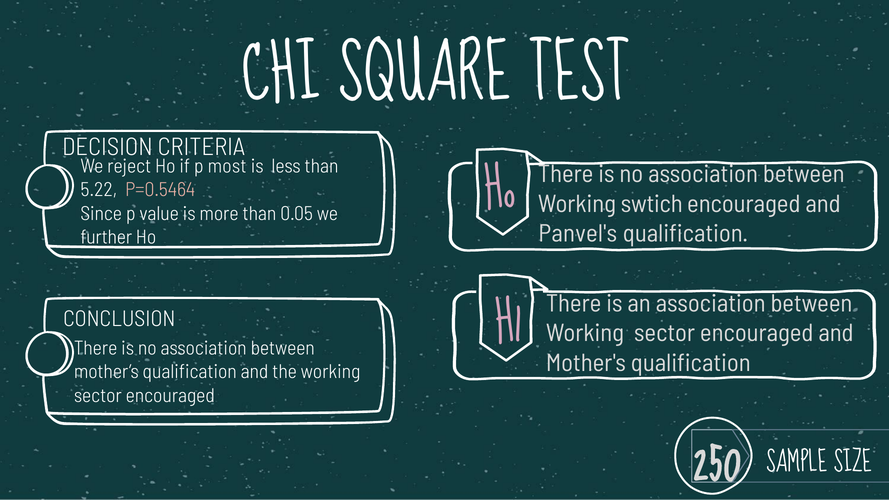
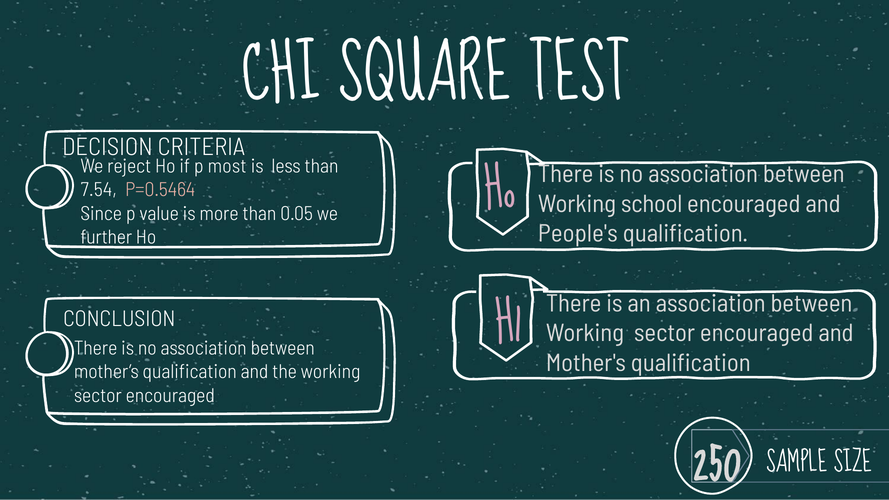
5.22: 5.22 -> 7.54
swtich: swtich -> school
Panvel's: Panvel's -> People's
